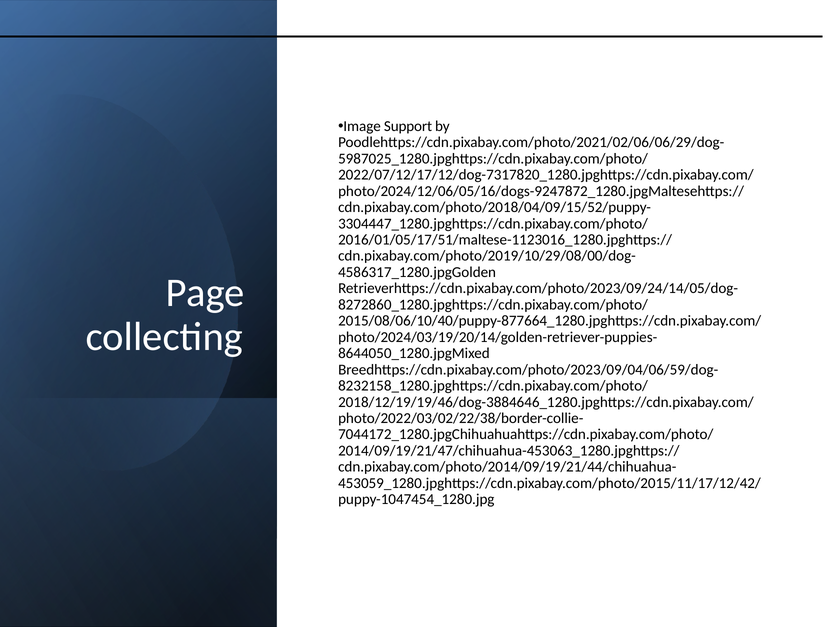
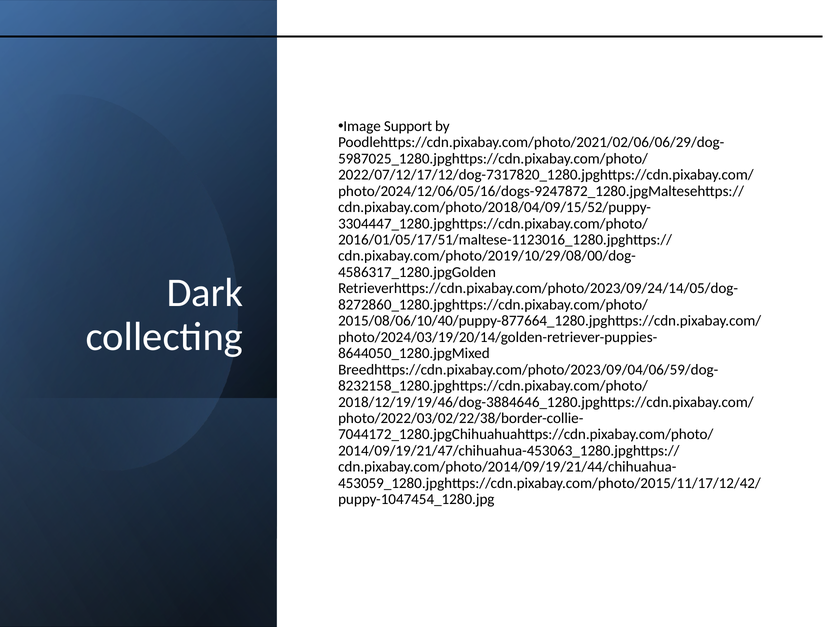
Page: Page -> Dark
